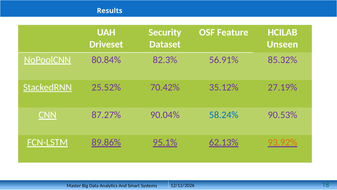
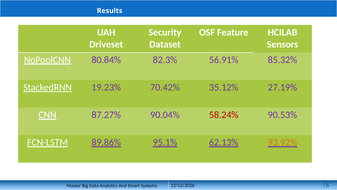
Unseen: Unseen -> Sensors
25.52%: 25.52% -> 19.23%
58.24% colour: blue -> red
